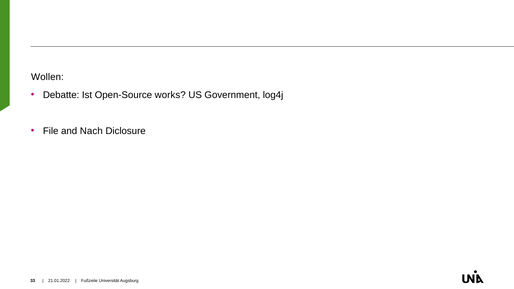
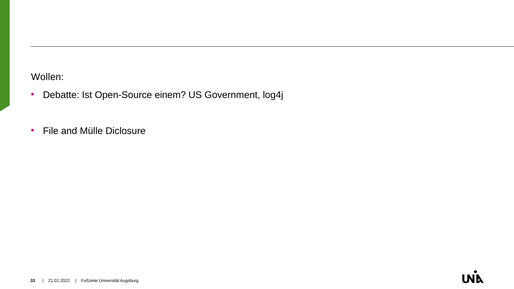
works: works -> einem
Nach: Nach -> Mülle
